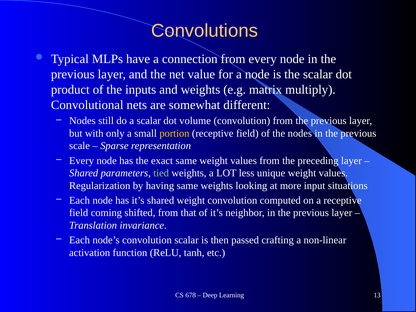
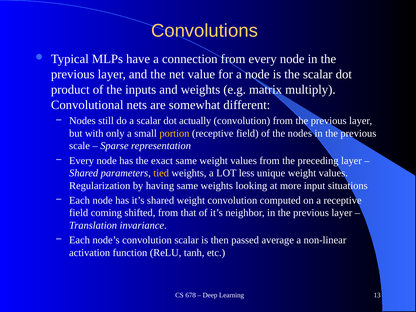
volume: volume -> actually
tied colour: light green -> yellow
crafting: crafting -> average
